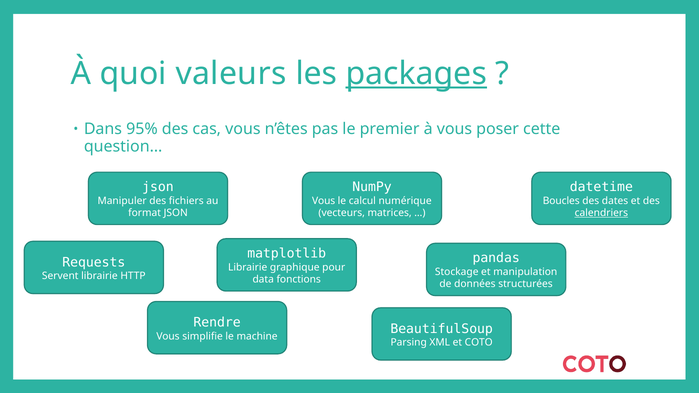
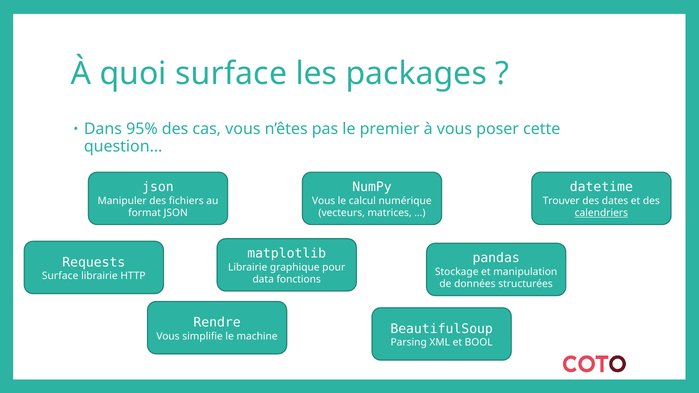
quoi valeurs: valeurs -> surface
packages underline: present -> none
Boucles: Boucles -> Trouver
Servent at (60, 276): Servent -> Surface
COTO: COTO -> BOOL
